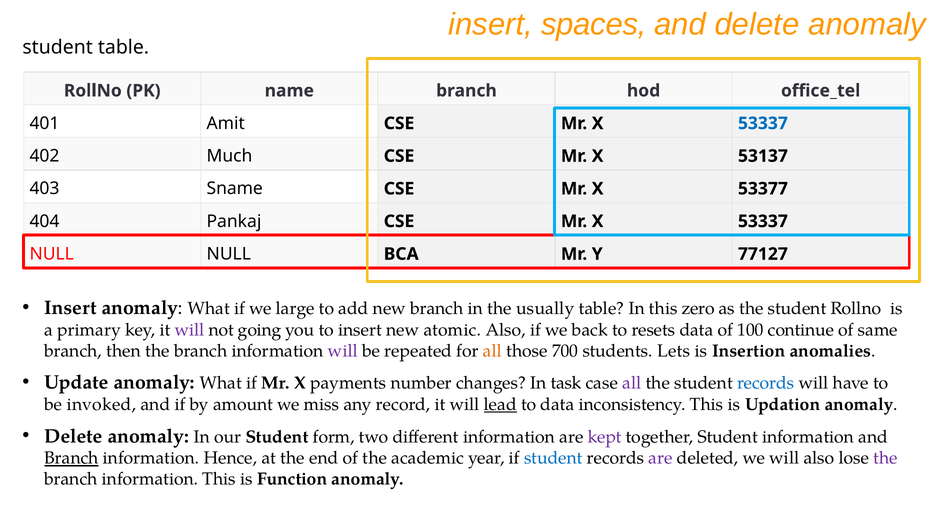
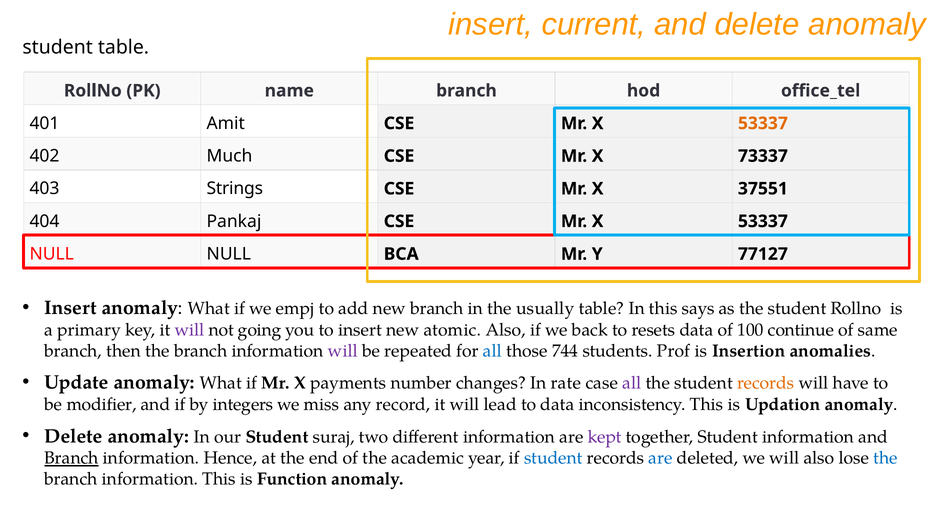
spaces: spaces -> current
53337 at (763, 123) colour: blue -> orange
53137: 53137 -> 73337
Sname: Sname -> Strings
53377: 53377 -> 37551
large: large -> empj
zero: zero -> says
all at (492, 351) colour: orange -> blue
700: 700 -> 744
Lets: Lets -> Prof
task: task -> rate
records at (766, 383) colour: blue -> orange
invoked: invoked -> modifier
amount: amount -> integers
lead underline: present -> none
form: form -> suraj
are at (660, 458) colour: purple -> blue
the at (886, 458) colour: purple -> blue
